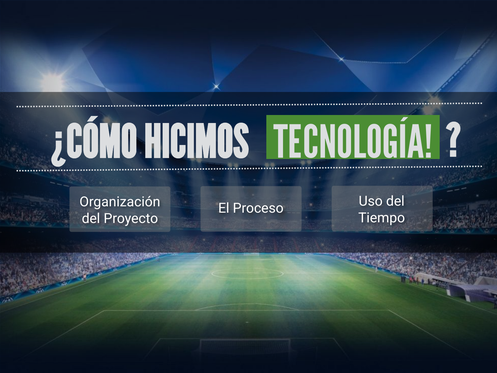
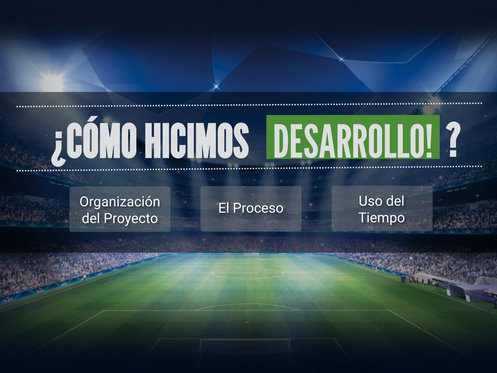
TECNOLOGÍA: TECNOLOGÍA -> DESARROLLO
